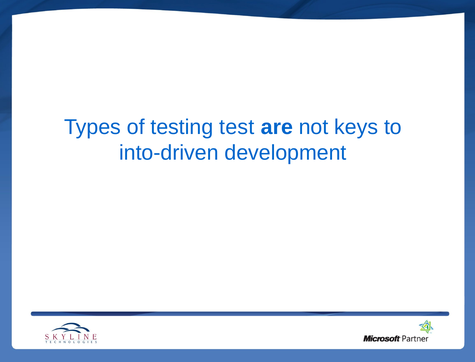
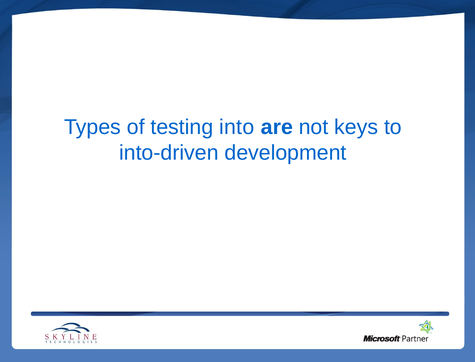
test: test -> into
